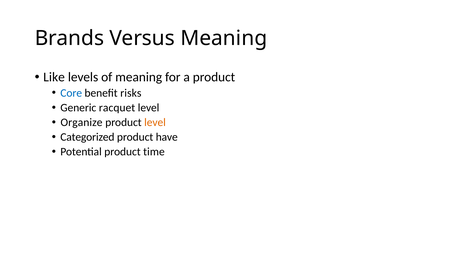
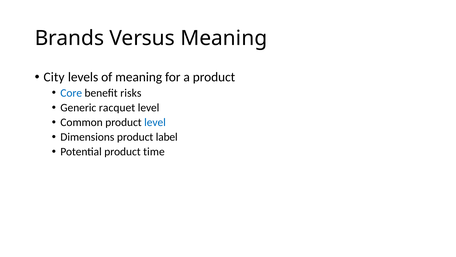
Like: Like -> City
Organize: Organize -> Common
level at (155, 122) colour: orange -> blue
Categorized: Categorized -> Dimensions
have: have -> label
